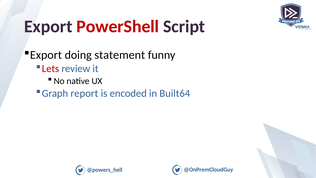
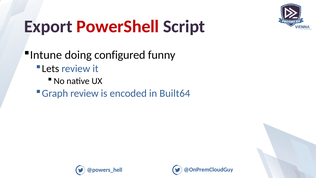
Export at (46, 55): Export -> Intune
statement: statement -> configured
Lets colour: red -> black
Graph report: report -> review
